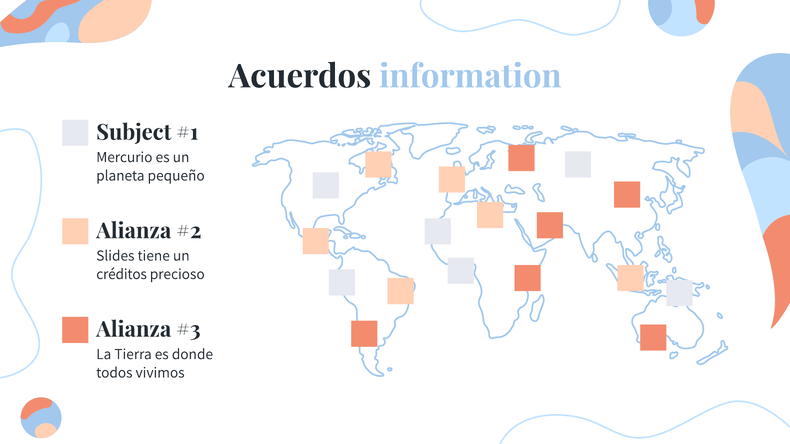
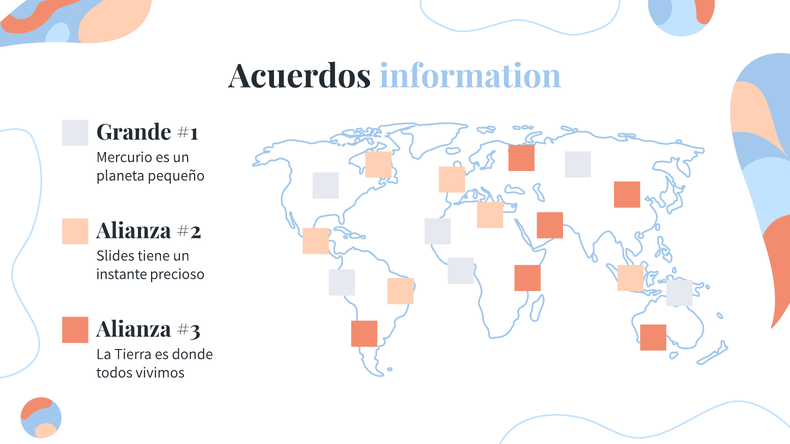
Subject: Subject -> Grande
créditos: créditos -> instante
